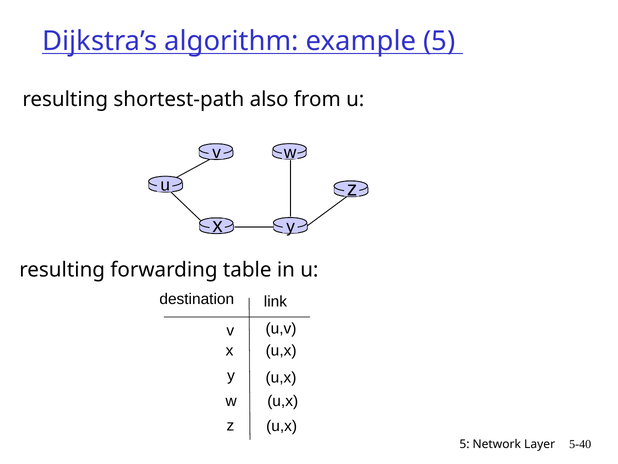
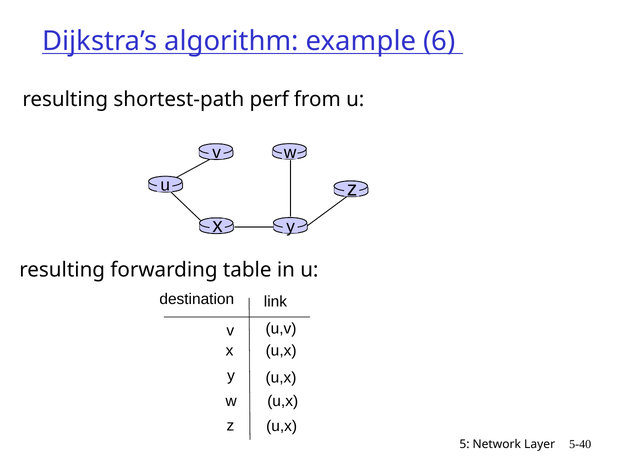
example 5: 5 -> 6
also: also -> perf
